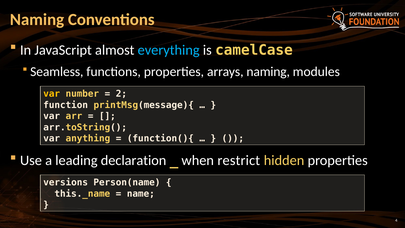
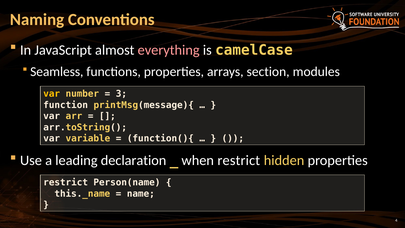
everything colour: light blue -> pink
arrays naming: naming -> section
2: 2 -> 3
anything: anything -> variable
versions at (66, 182): versions -> restrict
